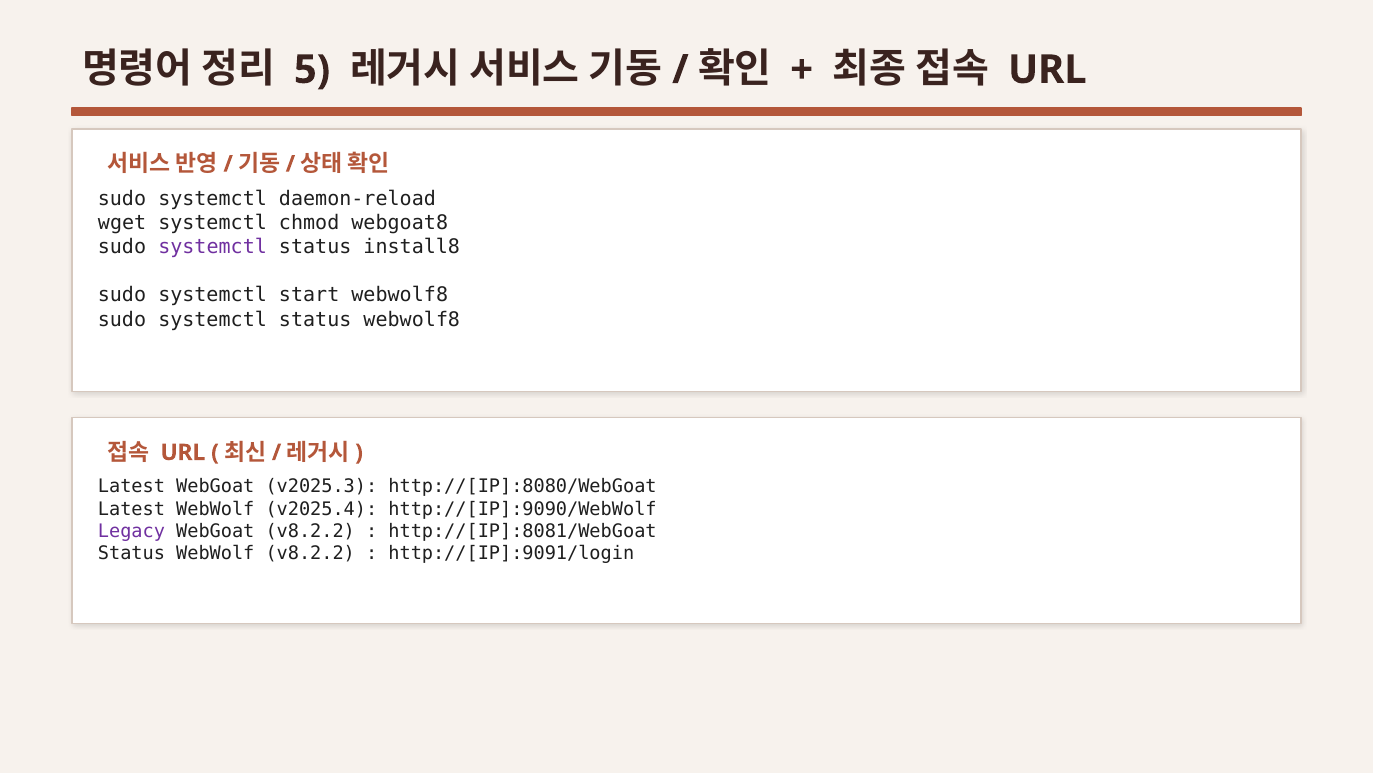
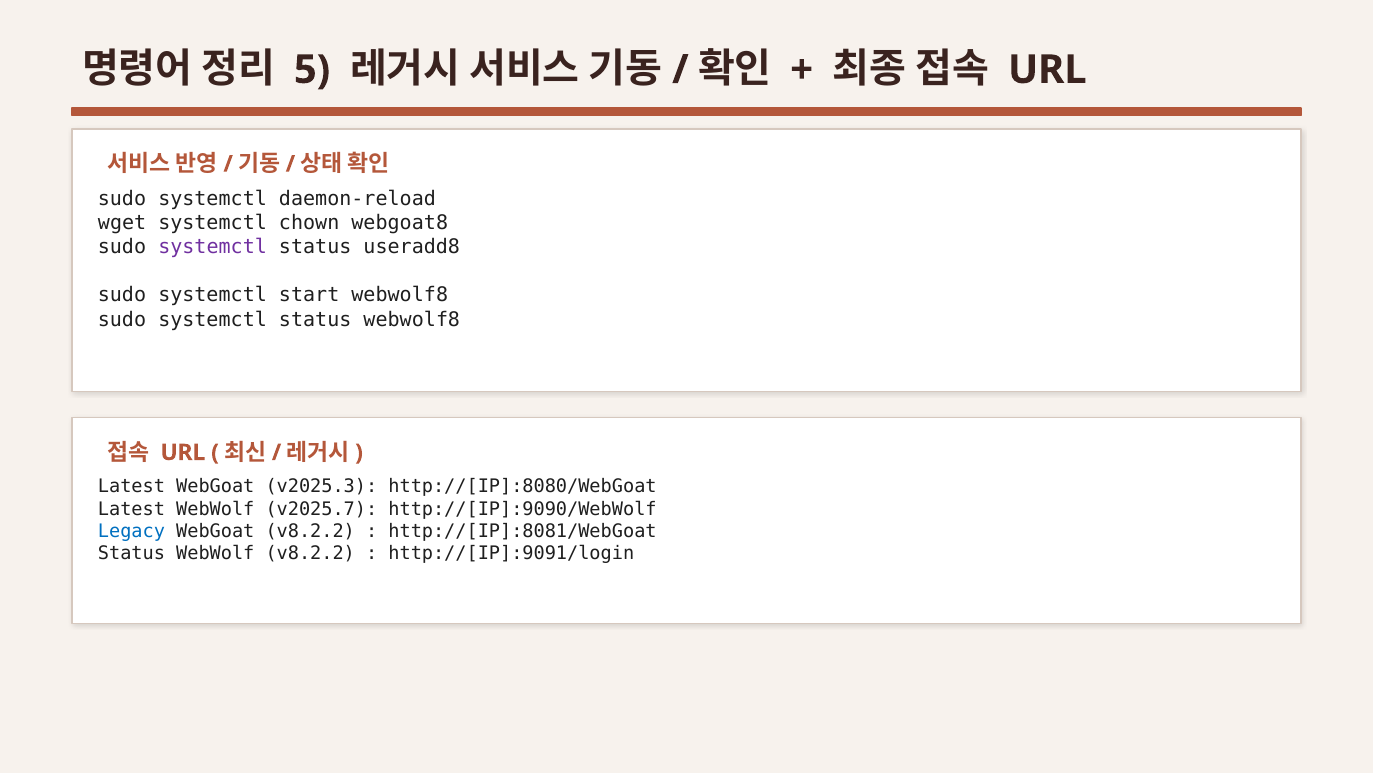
chmod: chmod -> chown
install8: install8 -> useradd8
v2025.4: v2025.4 -> v2025.7
Legacy colour: purple -> blue
